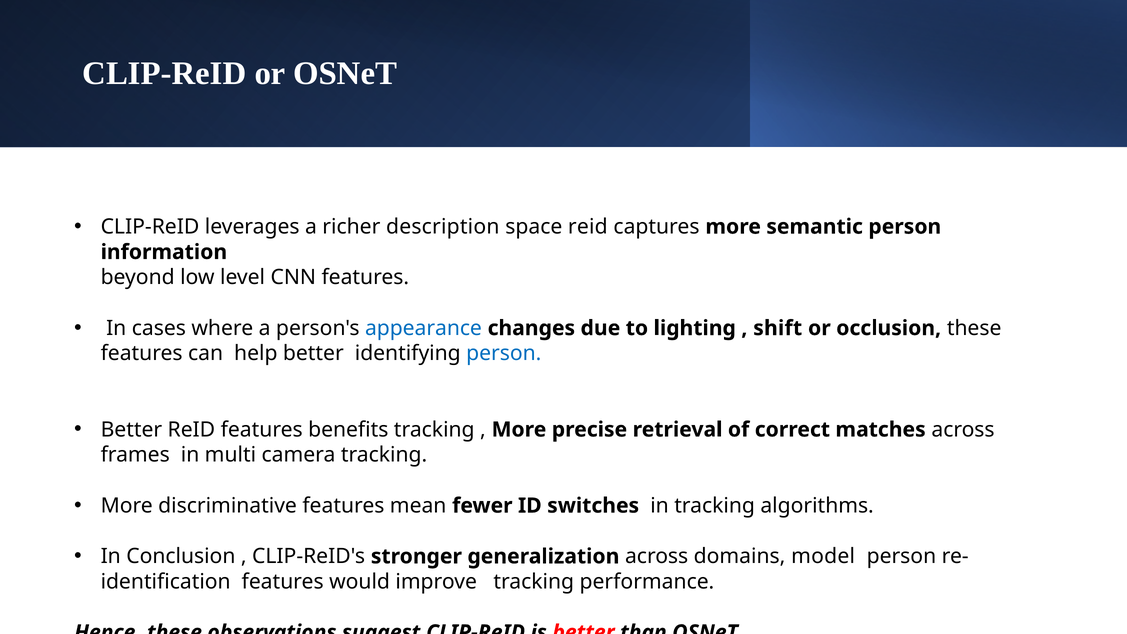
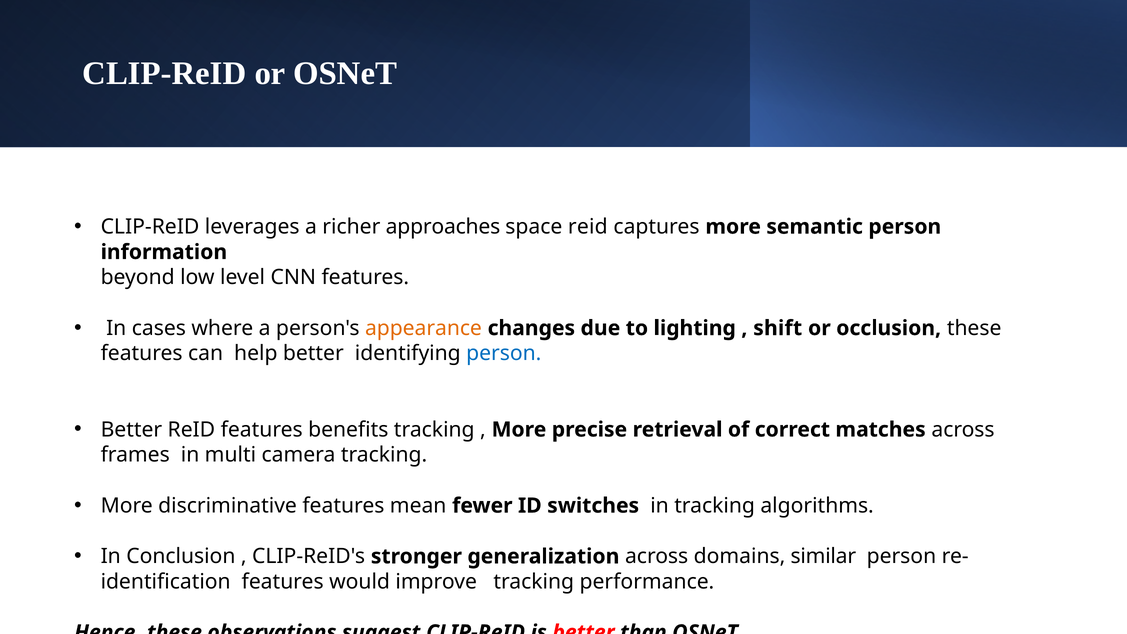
description: description -> approaches
appearance colour: blue -> orange
model: model -> similar
